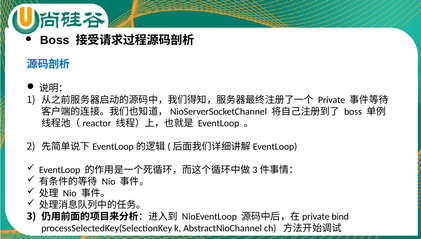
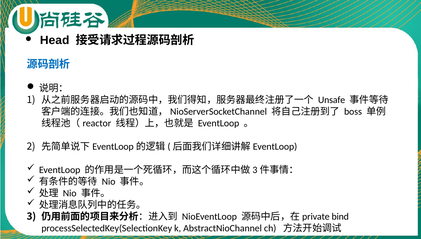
Boss at (55, 40): Boss -> Head
Private: Private -> Unsafe
